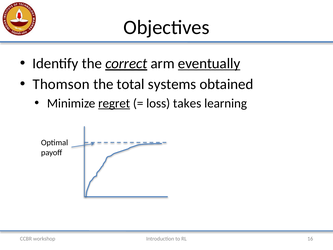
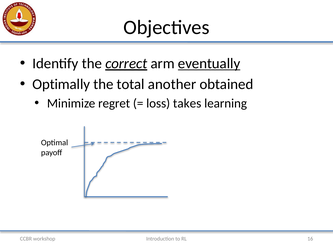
Thomson: Thomson -> Optimally
systems: systems -> another
regret underline: present -> none
